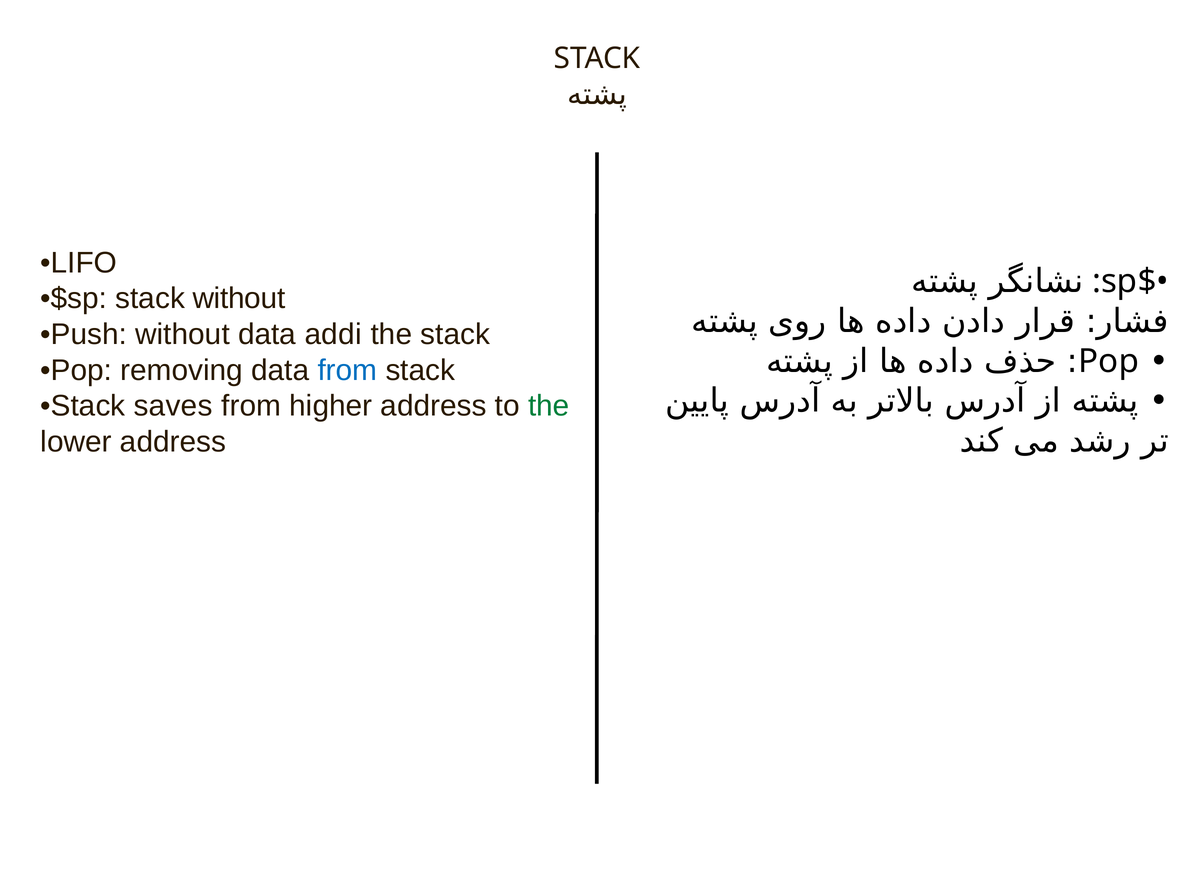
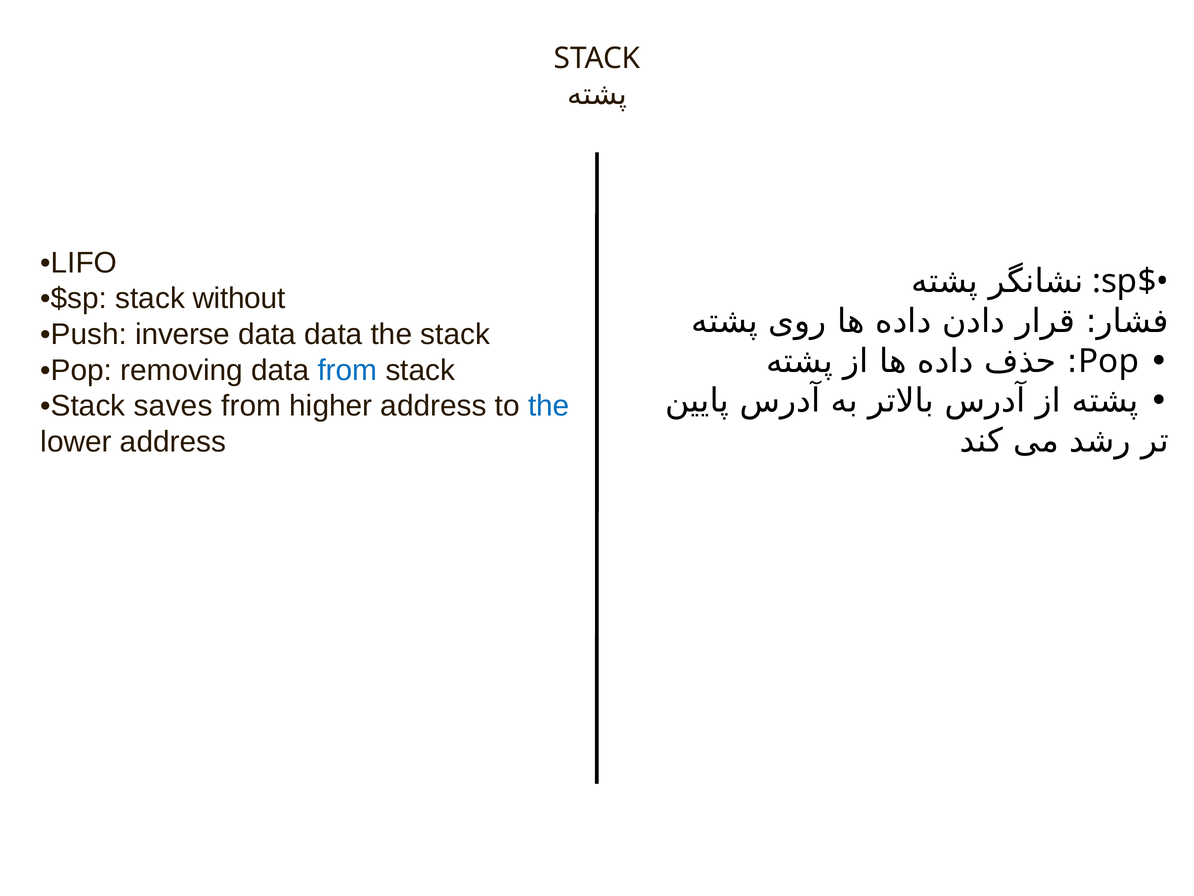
Push without: without -> inverse
data addi: addi -> data
the at (549, 406) colour: green -> blue
